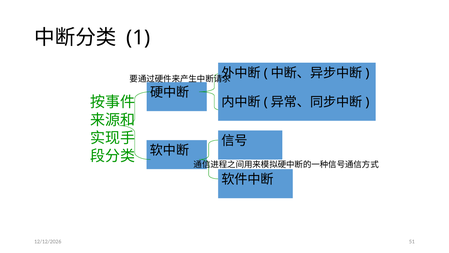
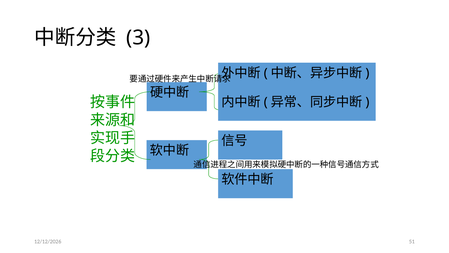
1: 1 -> 3
